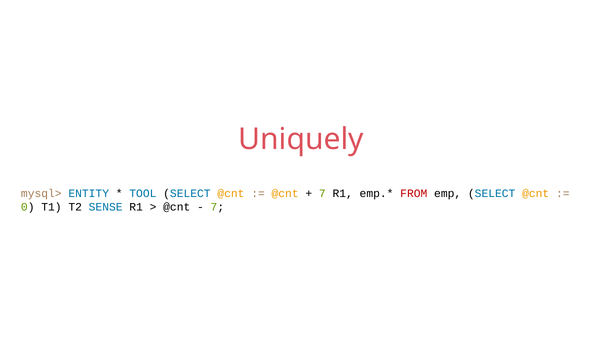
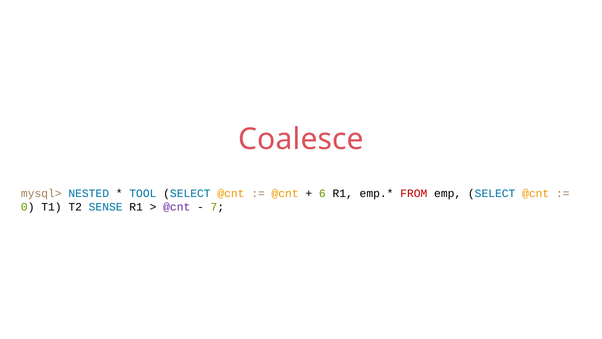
Uniquely: Uniquely -> Coalesce
ENTITY: ENTITY -> NESTED
7 at (322, 193): 7 -> 6
@cnt at (177, 207) colour: black -> purple
